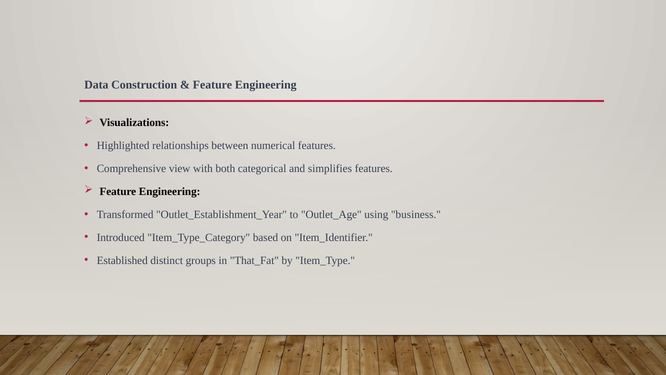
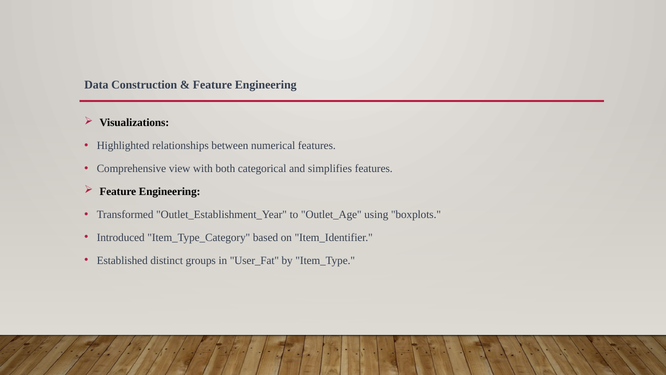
business: business -> boxplots
That_Fat: That_Fat -> User_Fat
